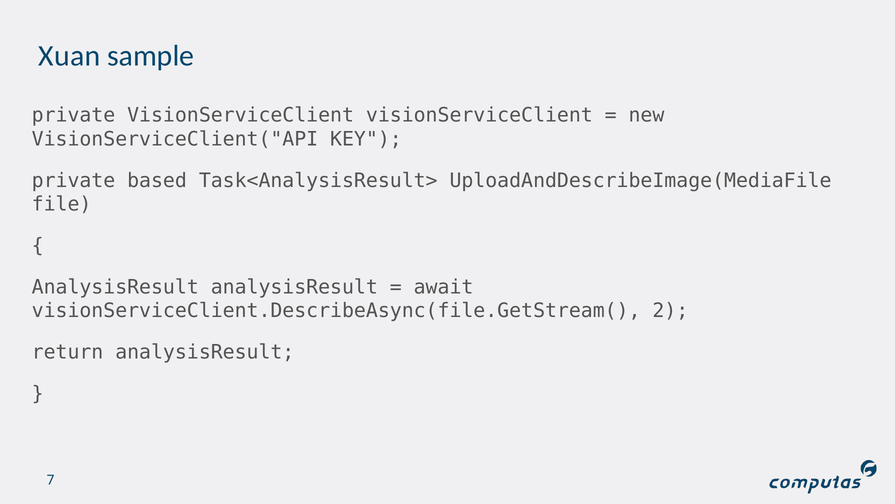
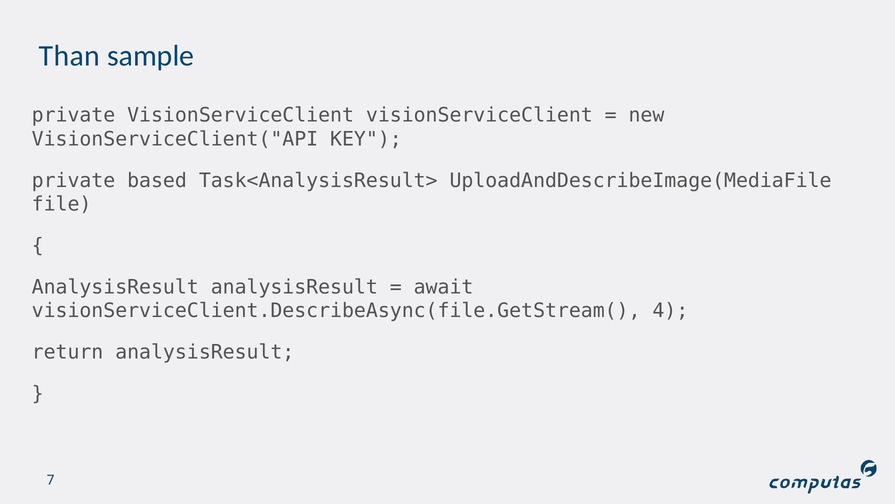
Xuan: Xuan -> Than
2: 2 -> 4
